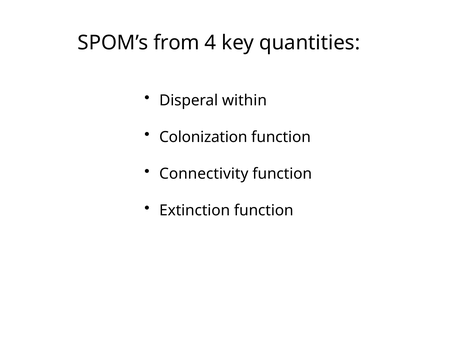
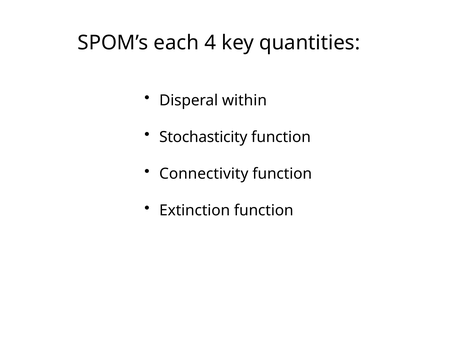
from: from -> each
Colonization: Colonization -> Stochasticity
